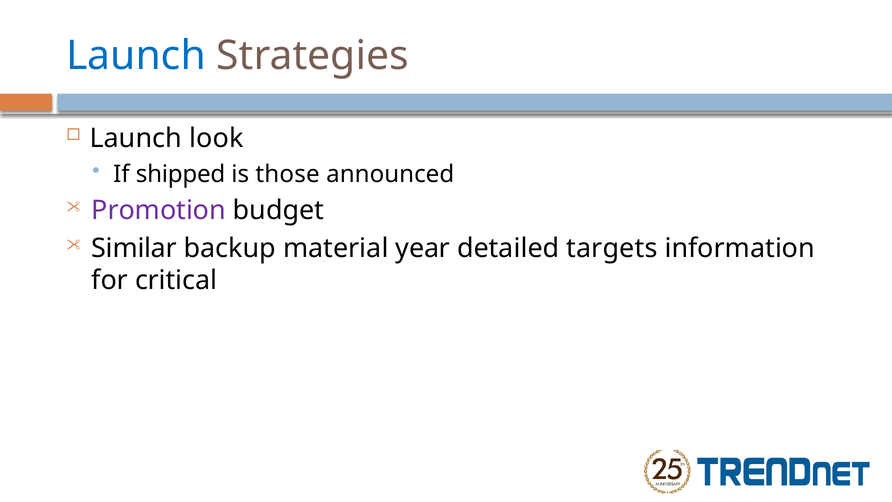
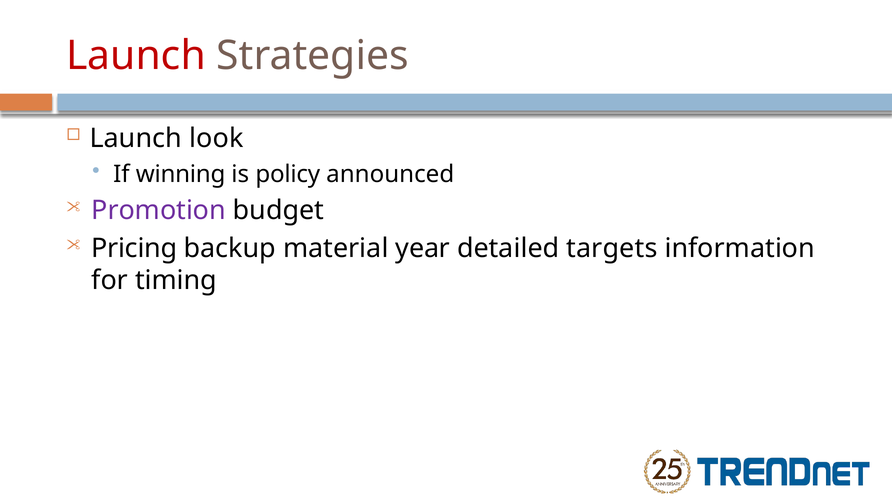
Launch at (136, 56) colour: blue -> red
shipped: shipped -> winning
those: those -> policy
Similar: Similar -> Pricing
critical: critical -> timing
